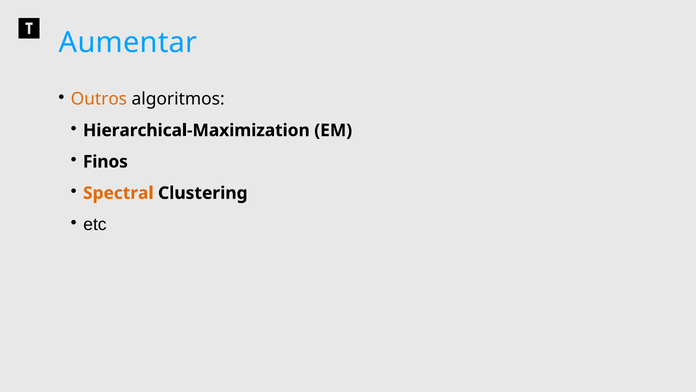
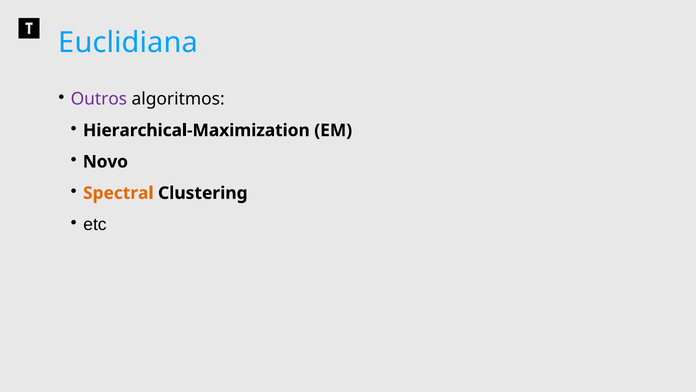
Aumentar: Aumentar -> Euclidiana
Outros colour: orange -> purple
Finos: Finos -> Novo
